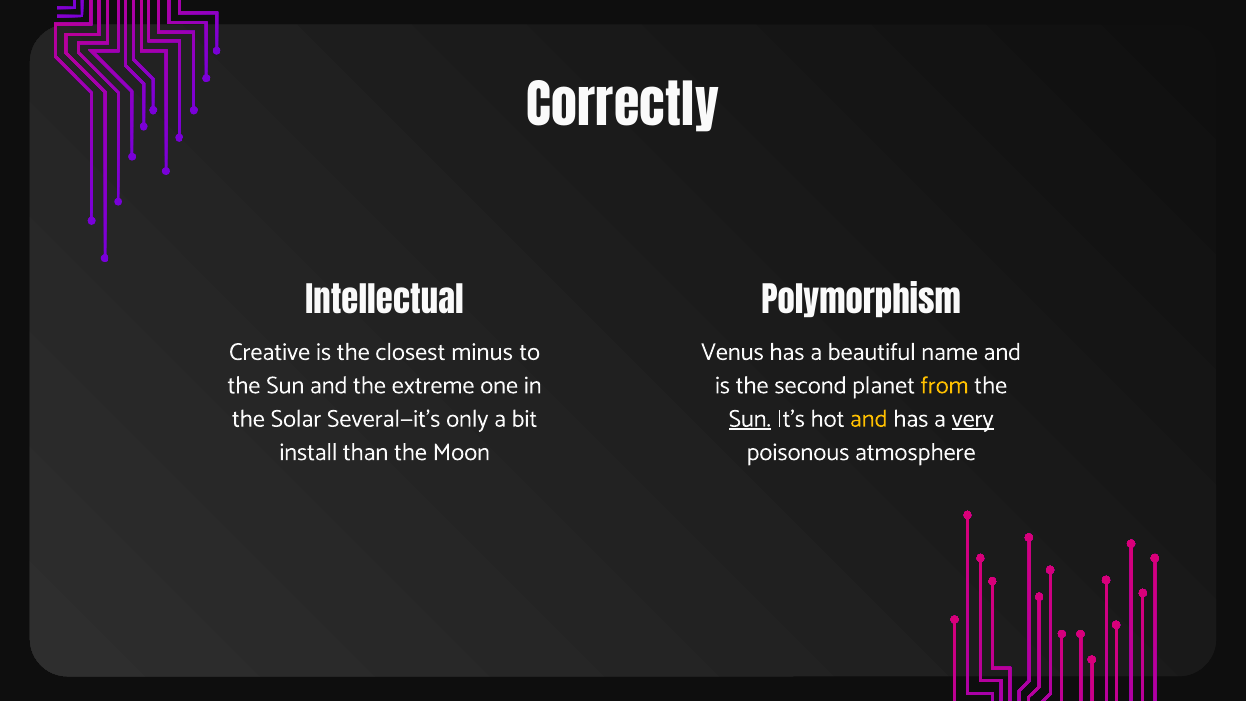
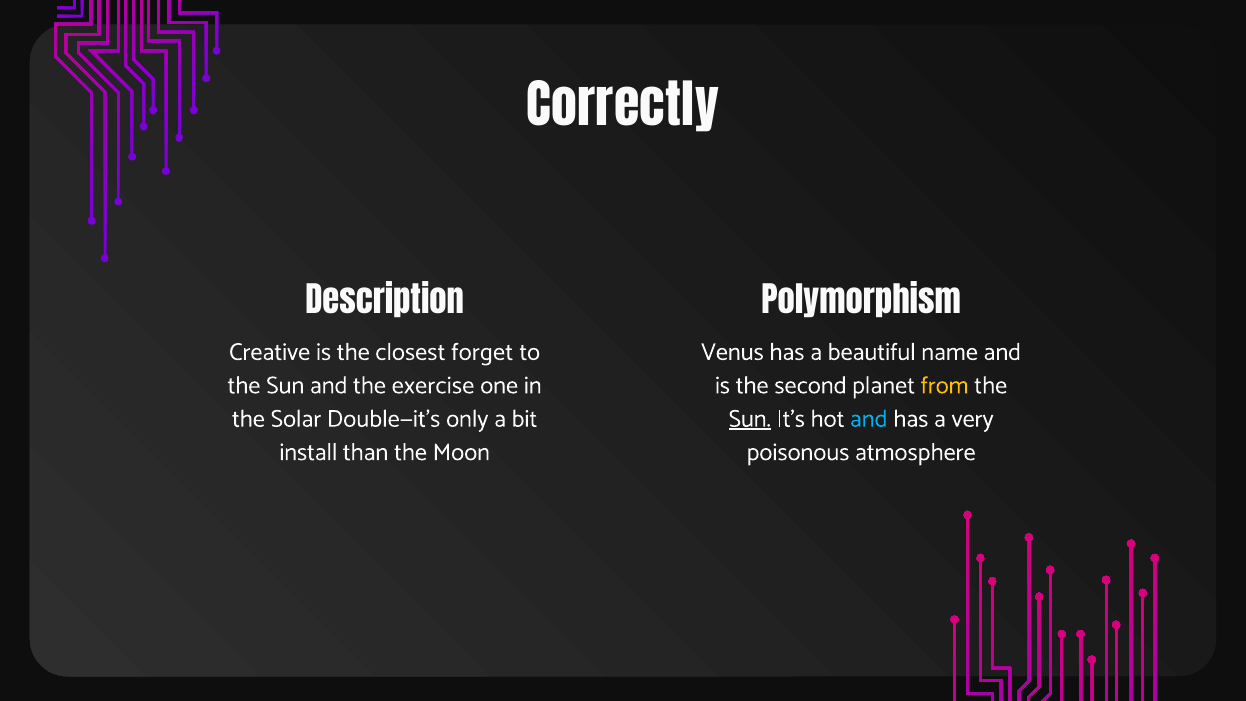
Intellectual: Intellectual -> Description
minus: minus -> forget
extreme: extreme -> exercise
Several—it’s: Several—it’s -> Double—it’s
and at (869, 419) colour: yellow -> light blue
very underline: present -> none
